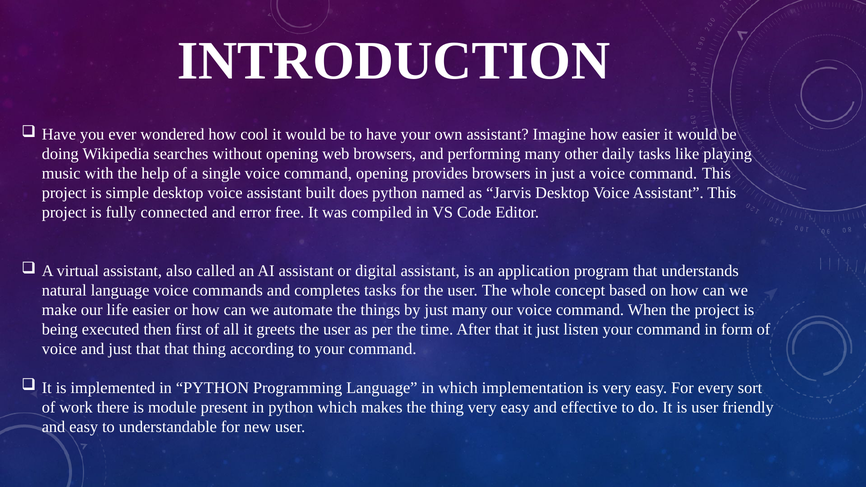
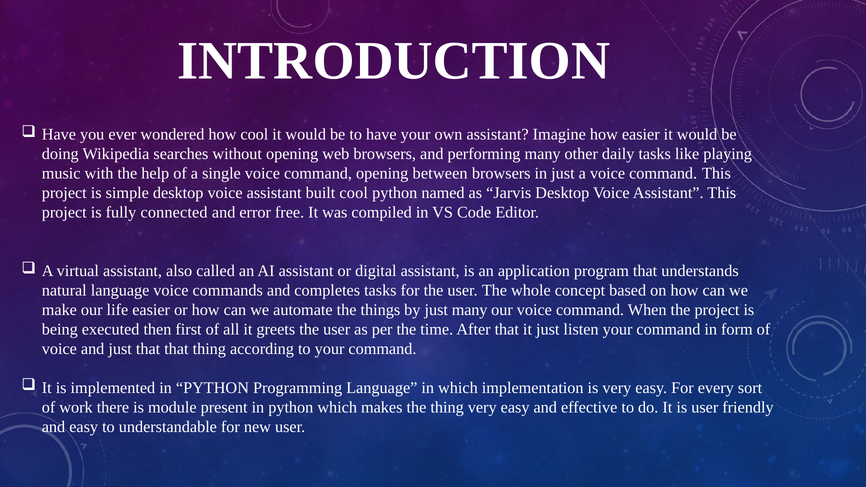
provides: provides -> between
built does: does -> cool
